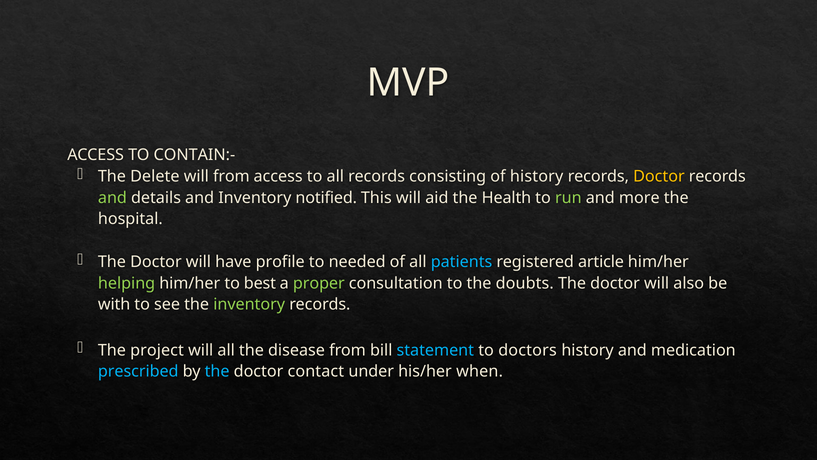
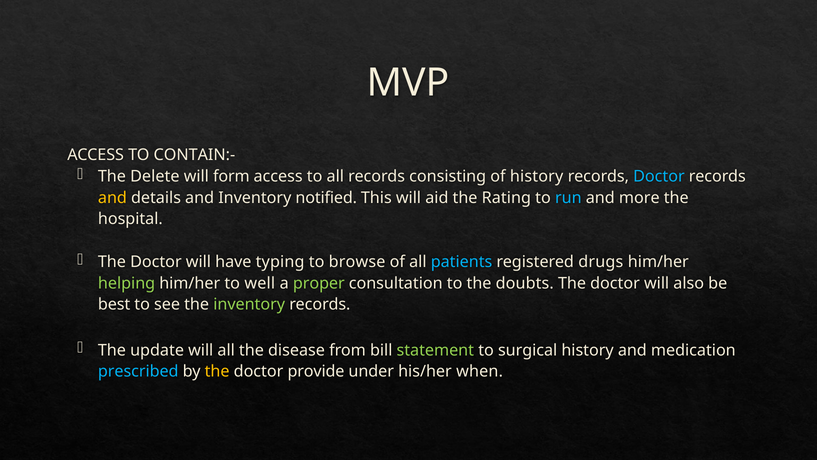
will from: from -> form
Doctor at (659, 176) colour: yellow -> light blue
and at (112, 198) colour: light green -> yellow
Health: Health -> Rating
run colour: light green -> light blue
profile: profile -> typing
needed: needed -> browse
article: article -> drugs
best: best -> well
with: with -> best
project: project -> update
statement colour: light blue -> light green
doctors: doctors -> surgical
the at (217, 371) colour: light blue -> yellow
contact: contact -> provide
